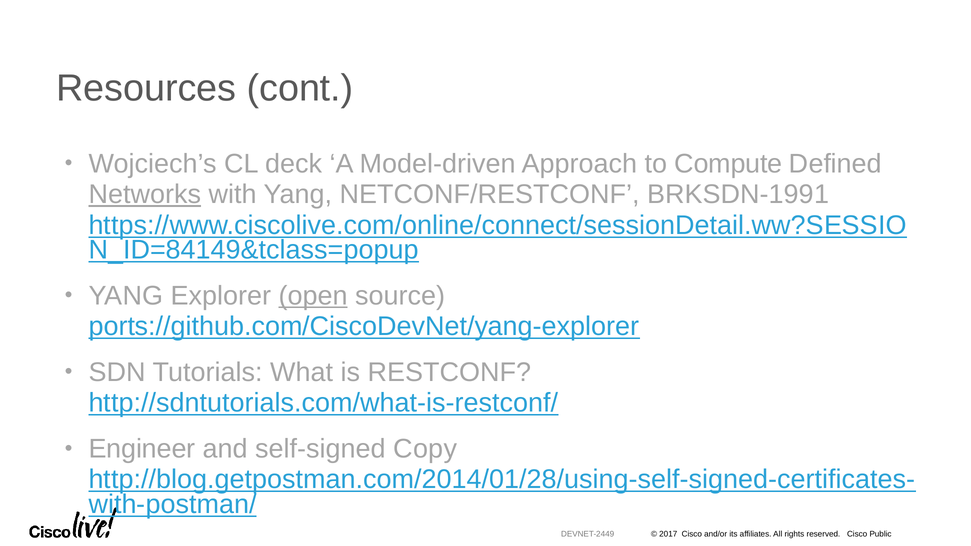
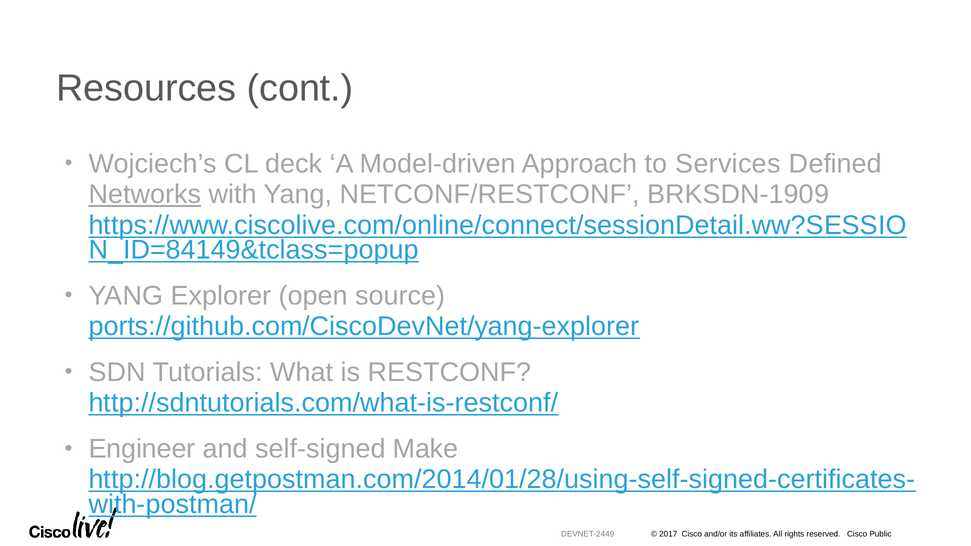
Compute: Compute -> Services
BRKSDN-1991: BRKSDN-1991 -> BRKSDN-1909
open underline: present -> none
Copy: Copy -> Make
